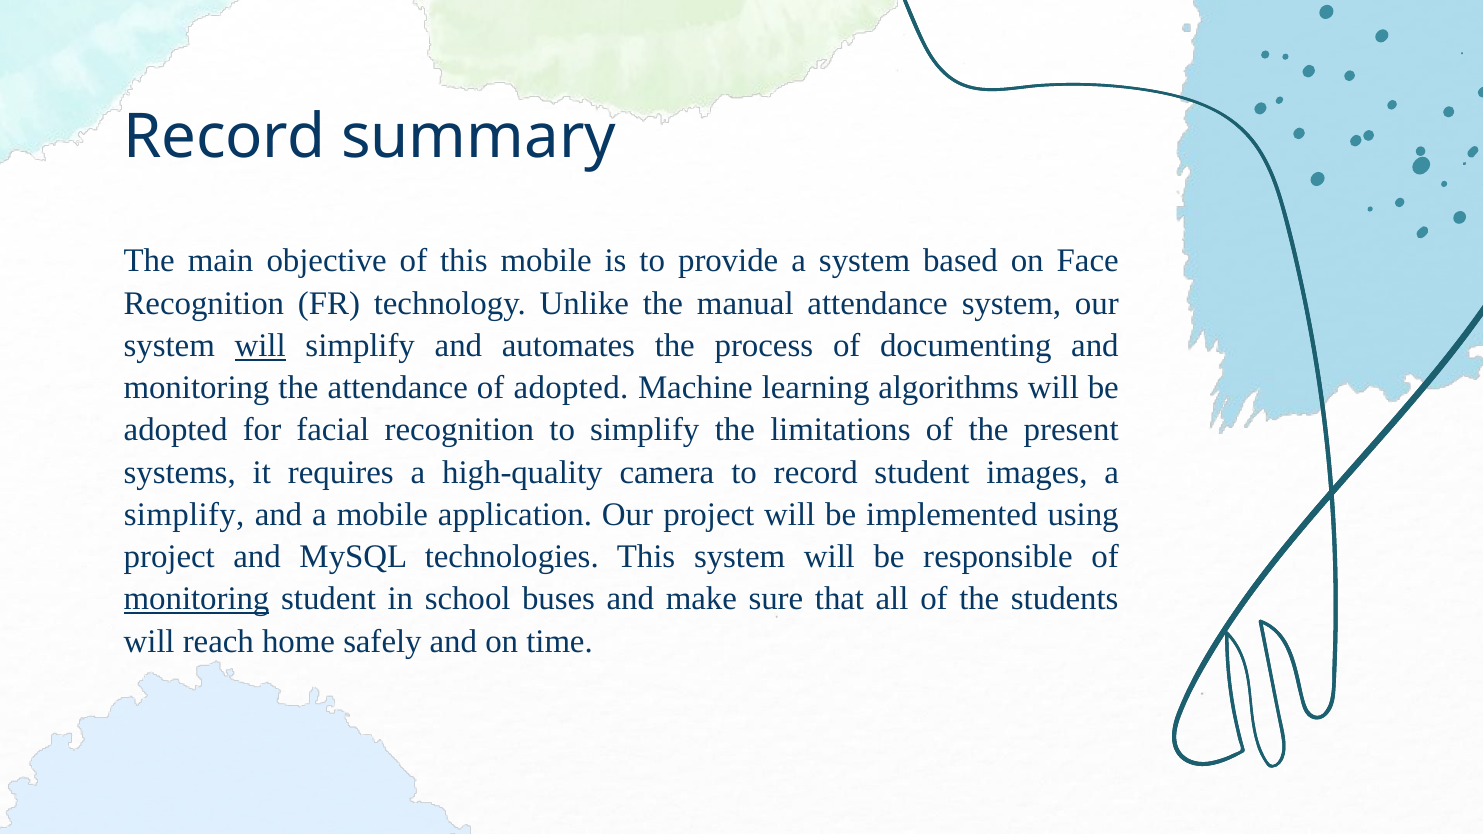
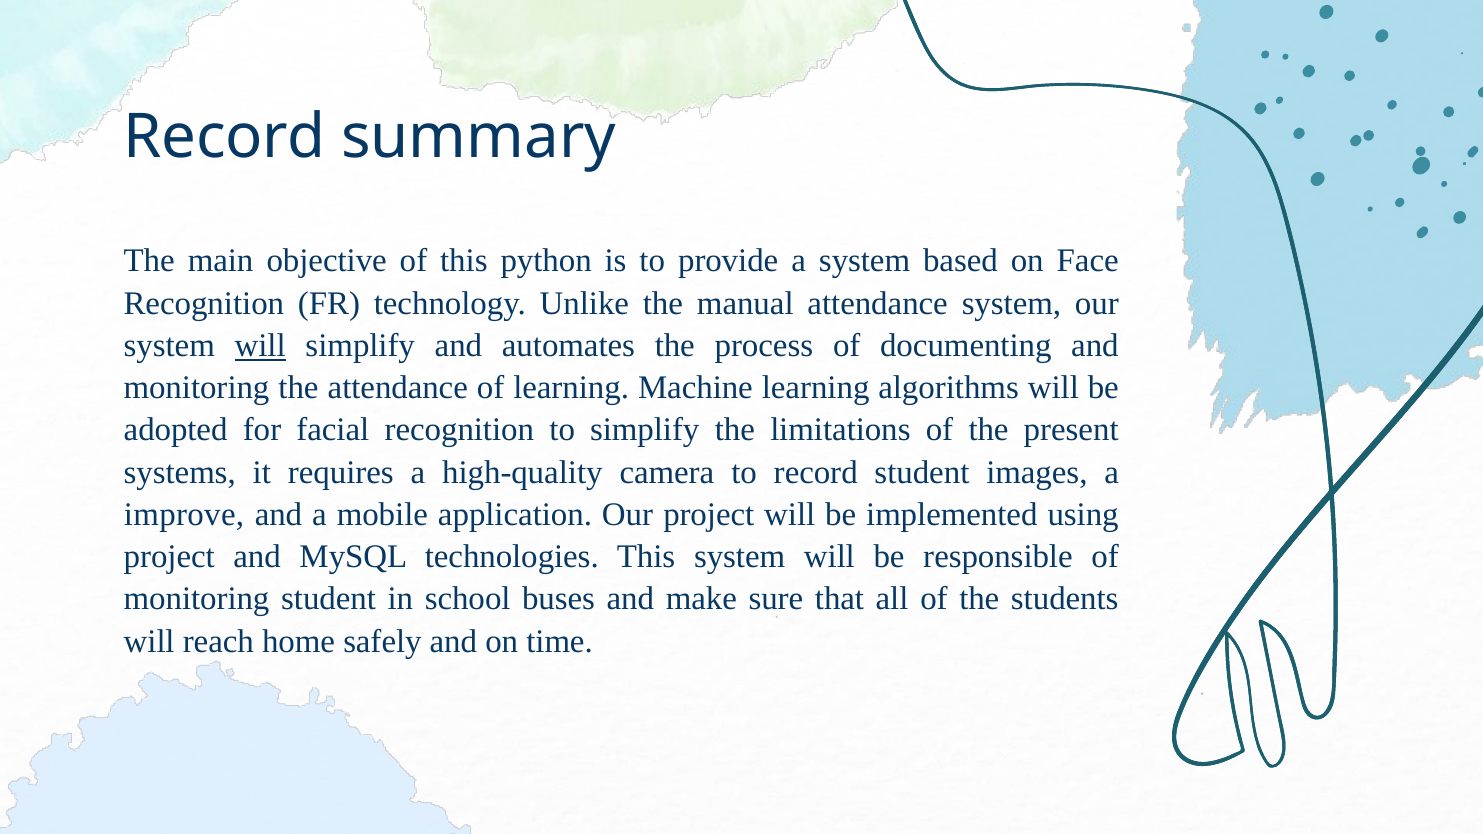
this mobile: mobile -> python
of adopted: adopted -> learning
simplify at (184, 515): simplify -> improve
monitoring at (197, 599) underline: present -> none
